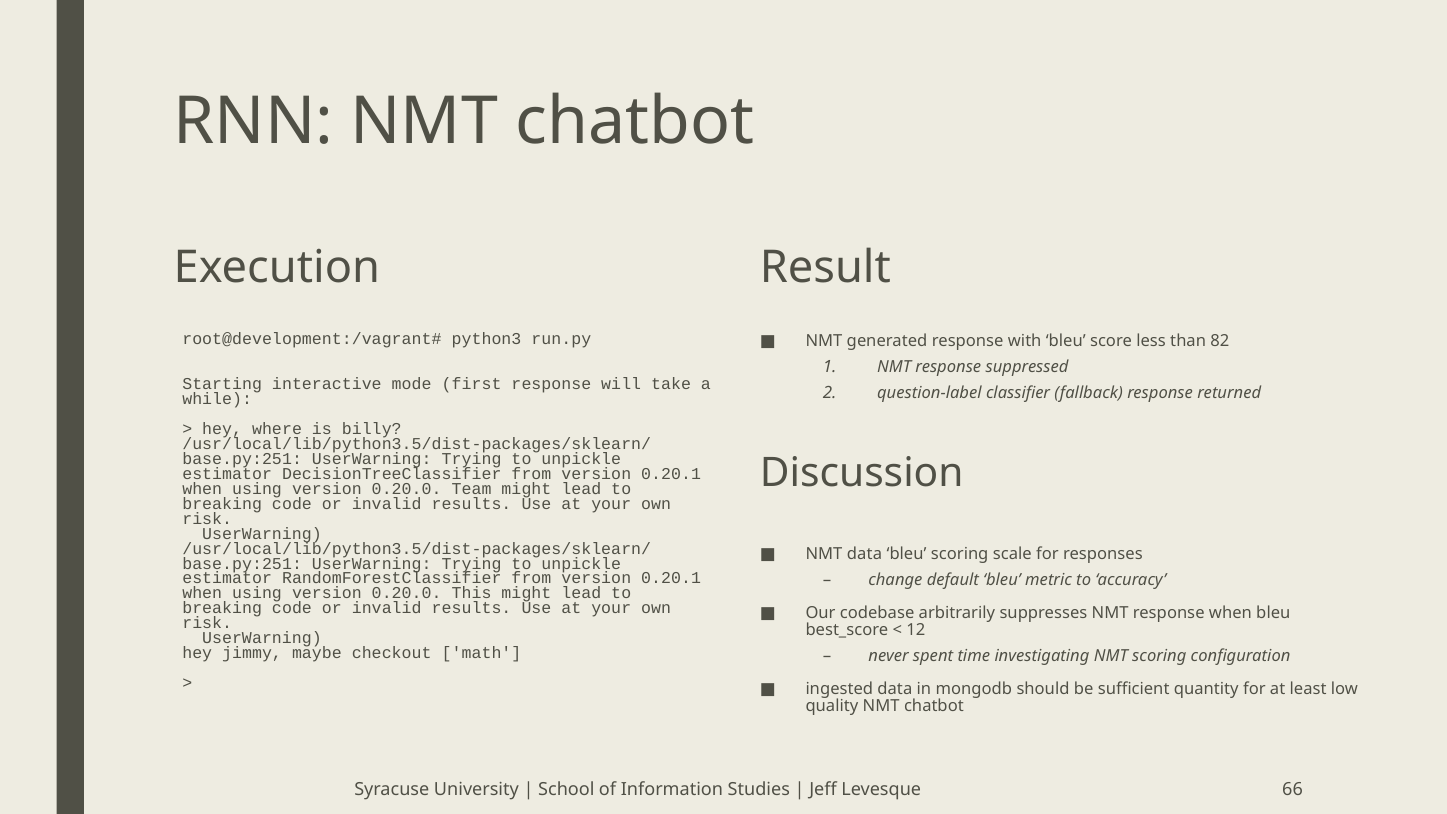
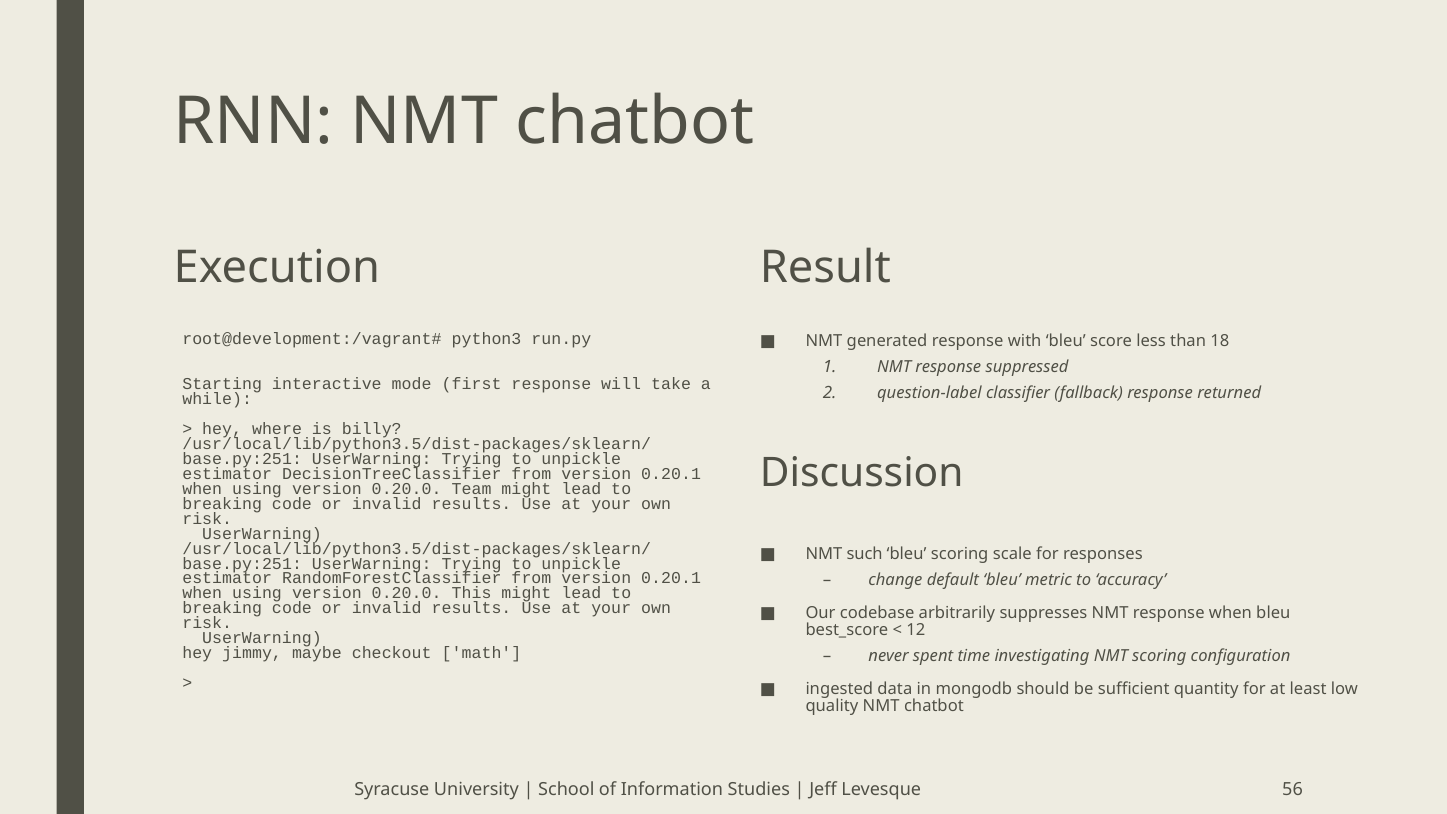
82: 82 -> 18
NMT data: data -> such
66: 66 -> 56
